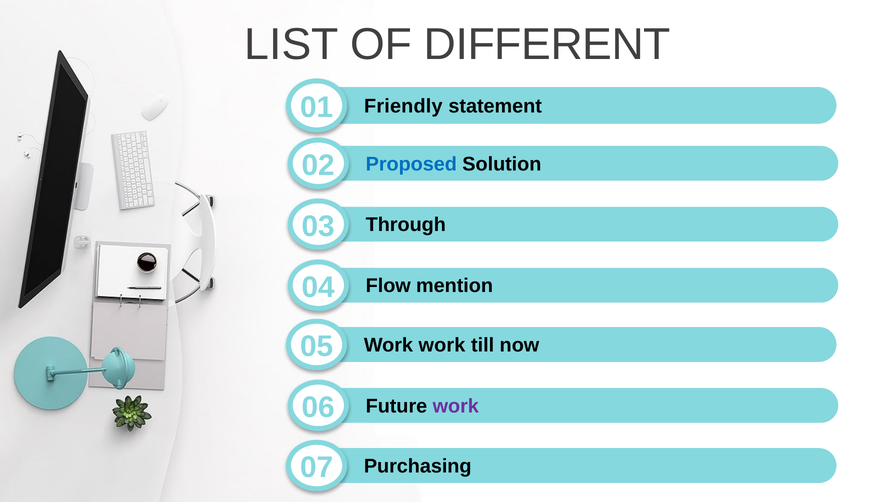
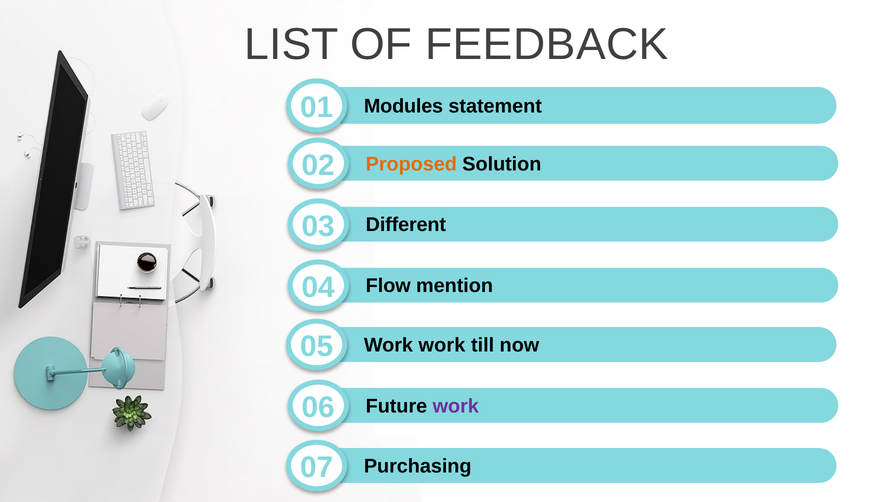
DIFFERENT: DIFFERENT -> FEEDBACK
Friendly: Friendly -> Modules
Proposed colour: blue -> orange
Through: Through -> Different
